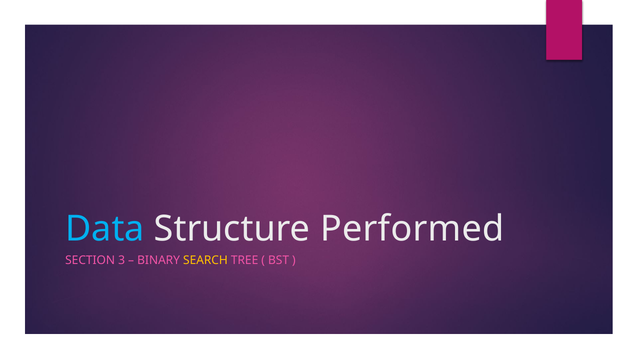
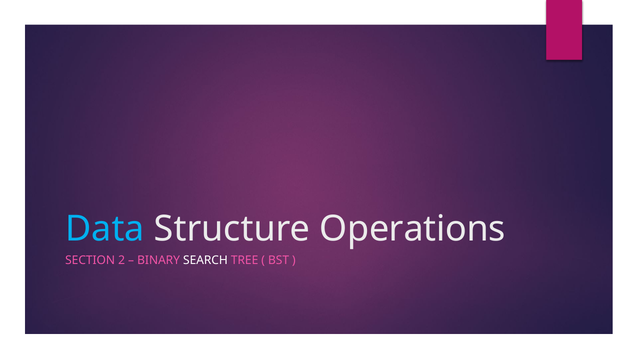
Performed: Performed -> Operations
3: 3 -> 2
SEARCH colour: yellow -> white
